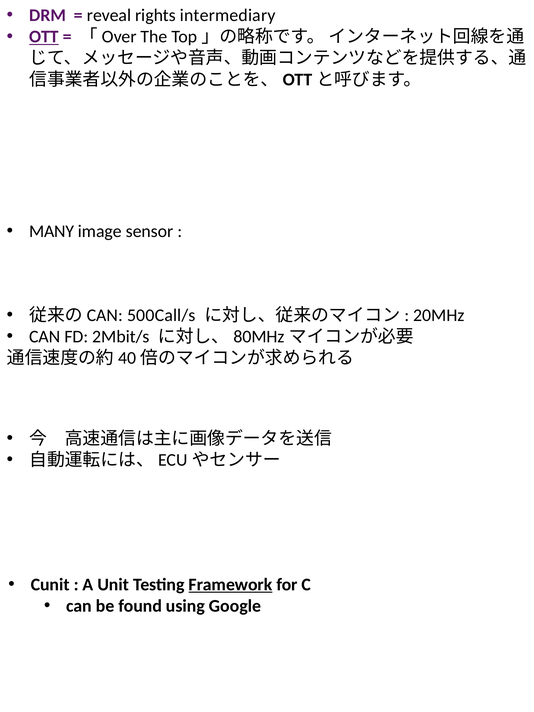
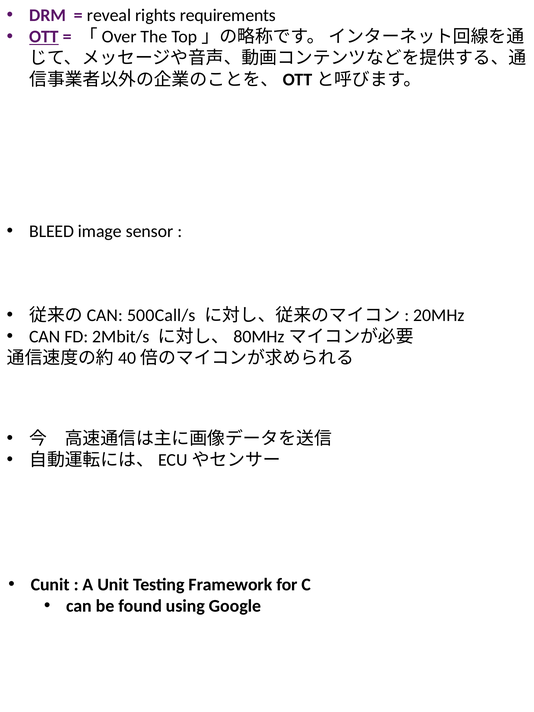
intermediary: intermediary -> requirements
MANY: MANY -> BLEED
Framework underline: present -> none
